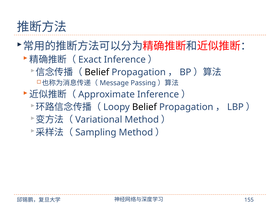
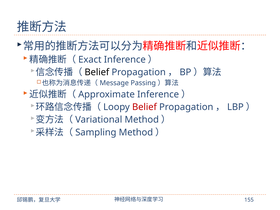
Belief at (144, 107) colour: black -> red
